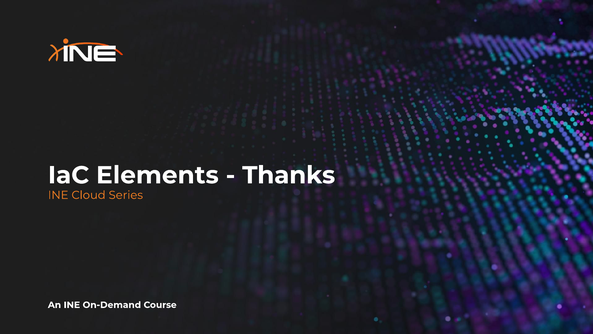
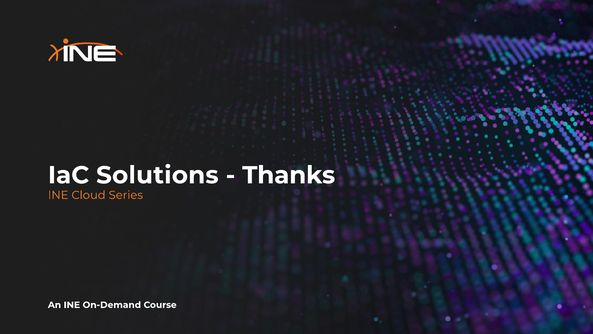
Elements: Elements -> Solutions
